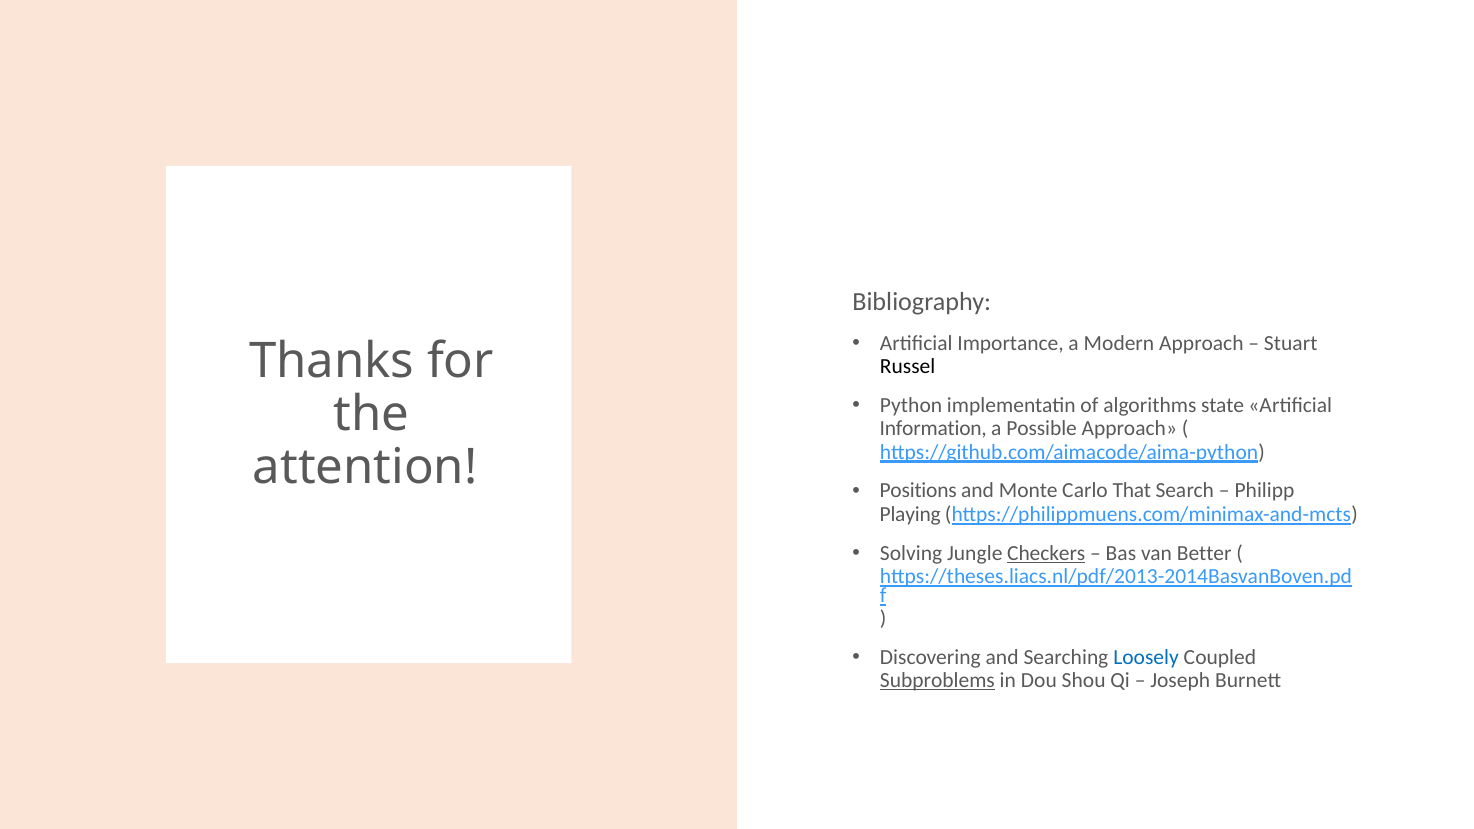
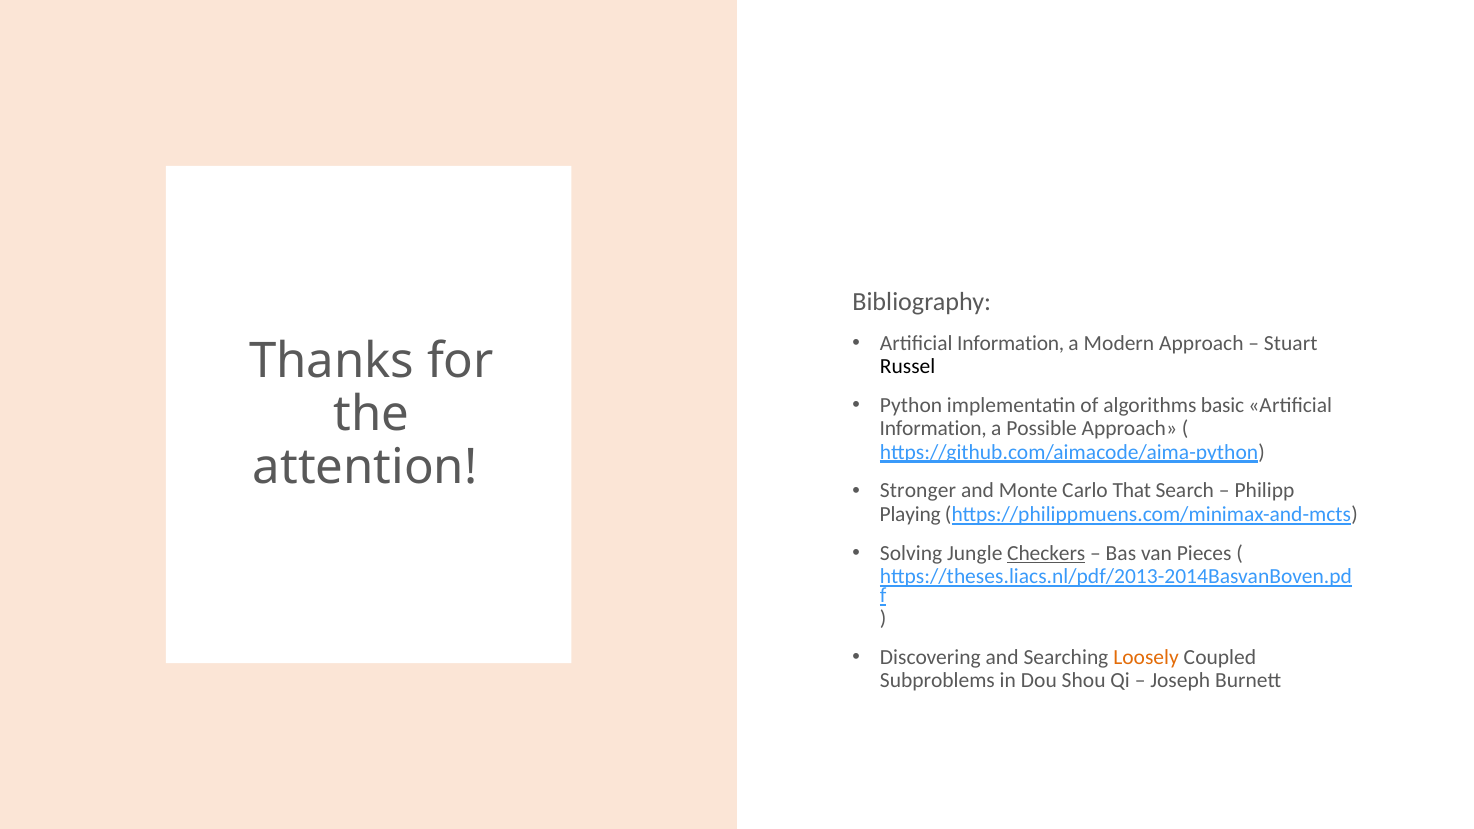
Importance at (1011, 343): Importance -> Information
state: state -> basic
Positions: Positions -> Stronger
Better: Better -> Pieces
Loosely colour: blue -> orange
Subproblems underline: present -> none
